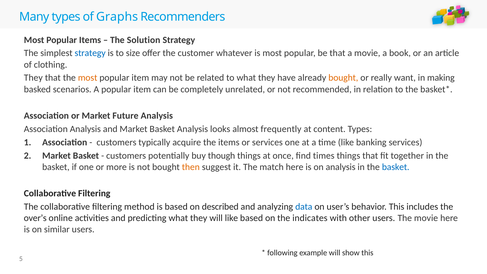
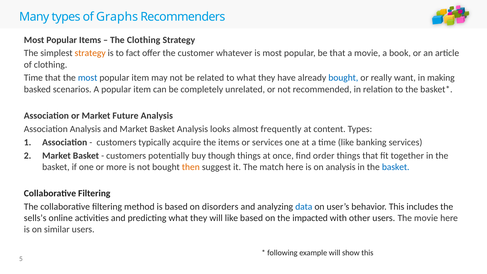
The Solution: Solution -> Clothing
strategy at (90, 53) colour: blue -> orange
size: size -> fact
They at (33, 78): They -> Time
most at (88, 78) colour: orange -> blue
bought at (343, 78) colour: orange -> blue
times: times -> order
described: described -> disorders
over’s: over’s -> sells’s
indicates: indicates -> impacted
